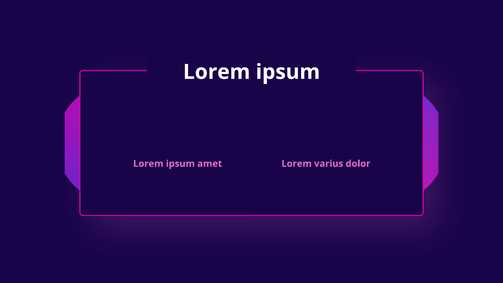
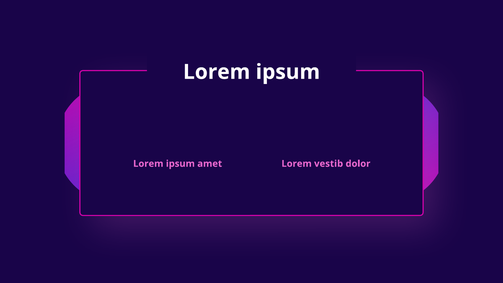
varius: varius -> vestib
